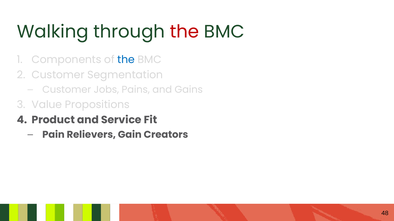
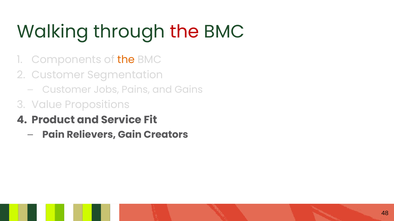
the at (126, 60) colour: blue -> orange
